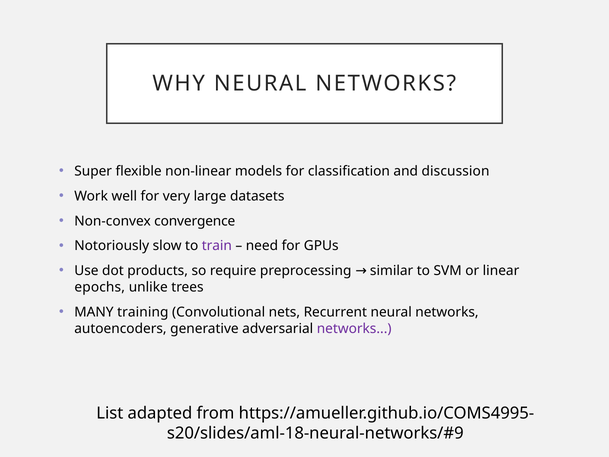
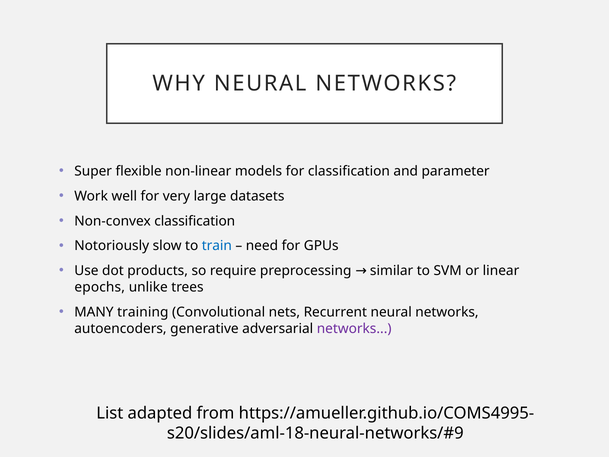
discussion: discussion -> parameter
Non-convex convergence: convergence -> classification
train colour: purple -> blue
